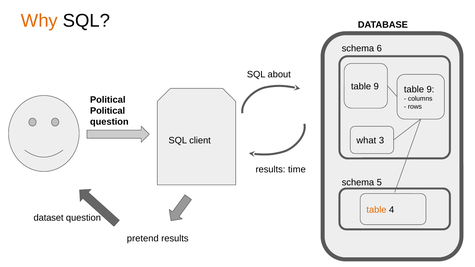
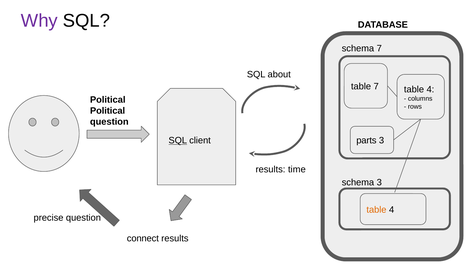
Why colour: orange -> purple
schema 6: 6 -> 7
9 at (376, 86): 9 -> 7
9 at (430, 90): 9 -> 4
SQL at (178, 141) underline: none -> present
what: what -> parts
schema 5: 5 -> 3
dataset: dataset -> precise
pretend: pretend -> connect
